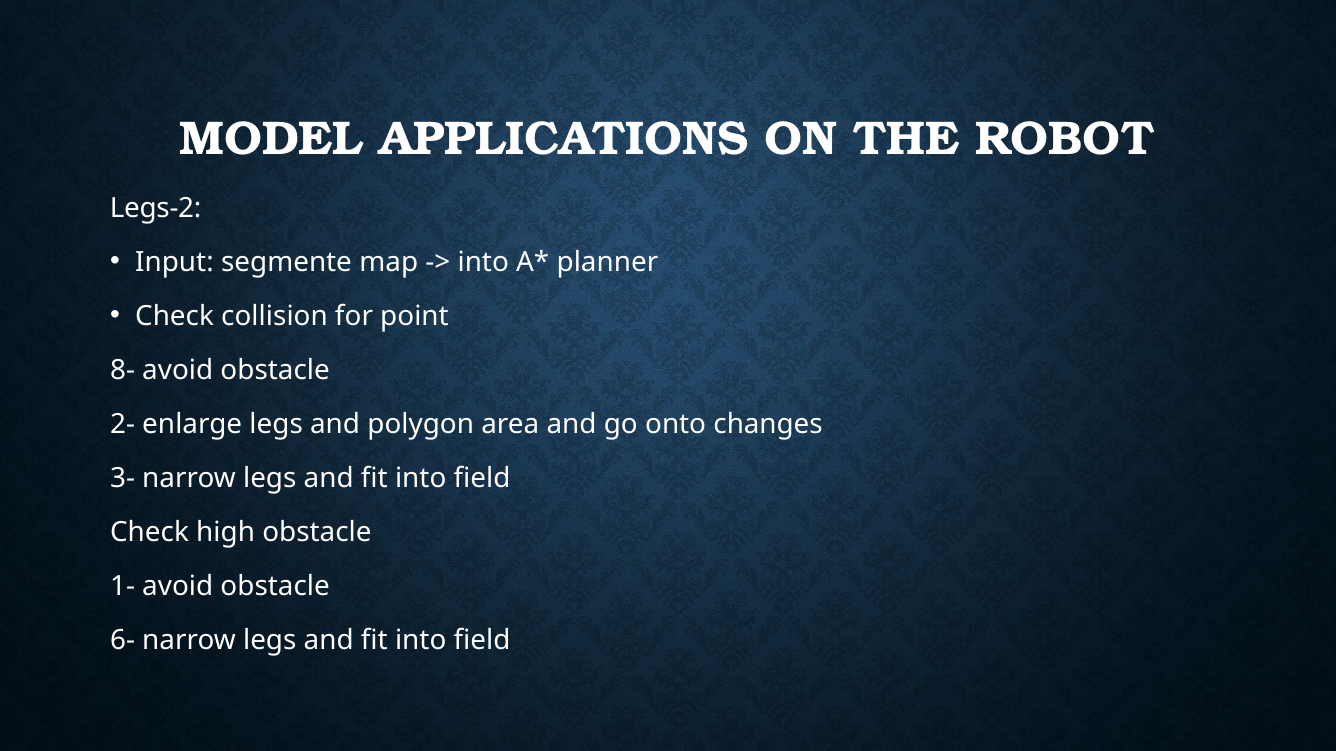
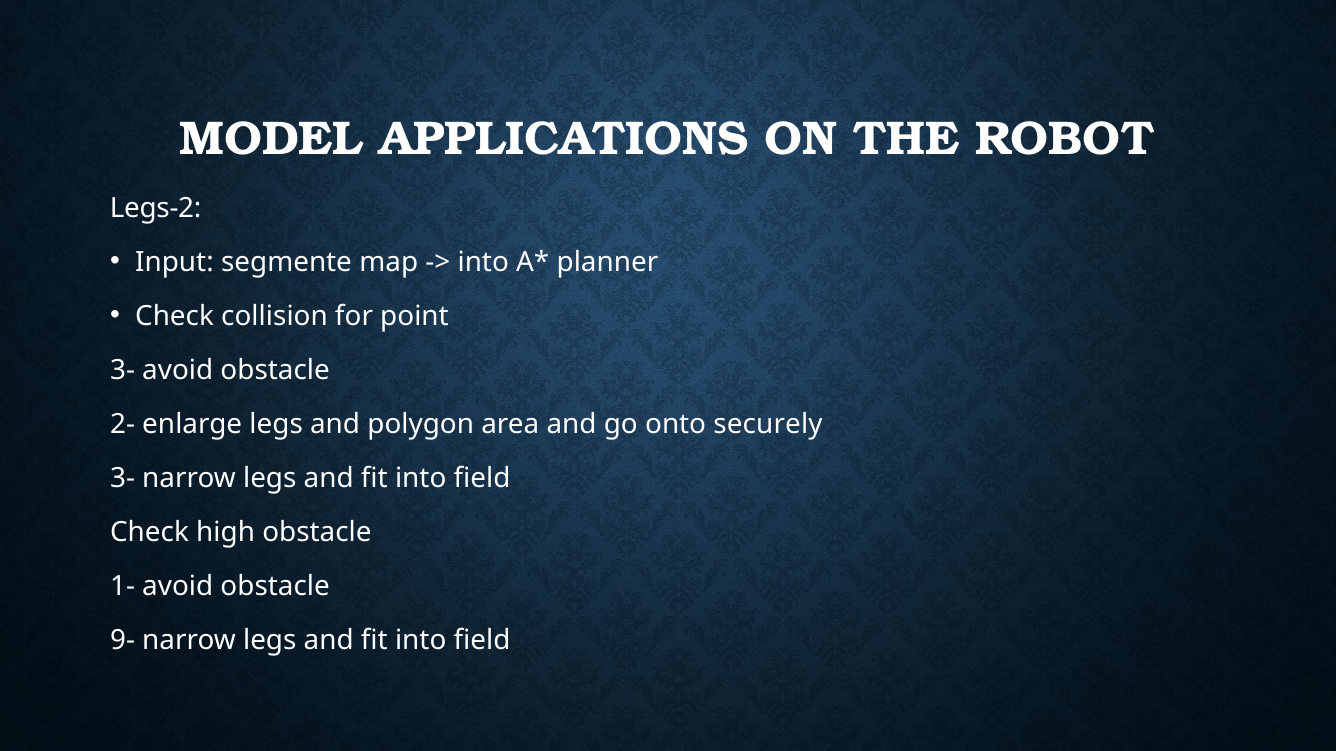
8- at (123, 370): 8- -> 3-
changes: changes -> securely
6-: 6- -> 9-
